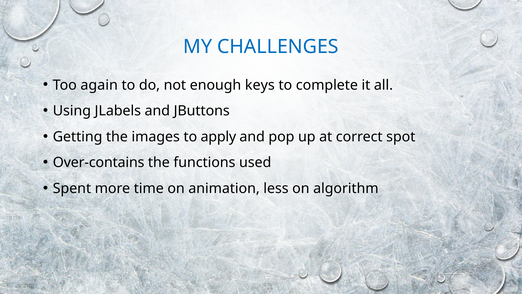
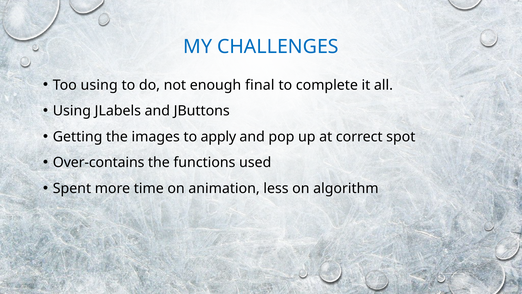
Too again: again -> using
keys: keys -> final
